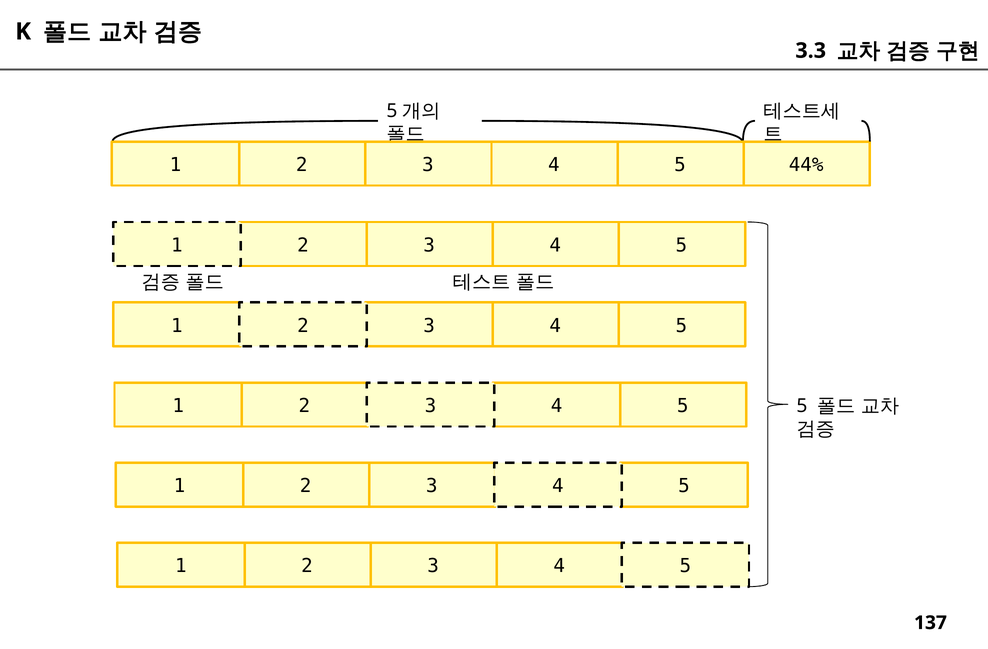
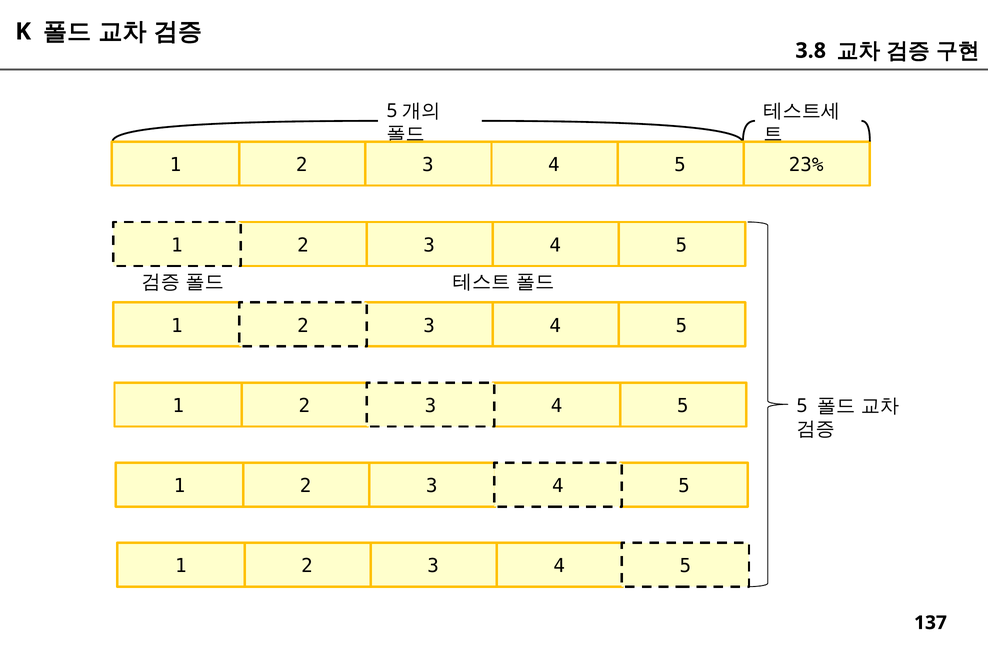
3.3: 3.3 -> 3.8
44%: 44% -> 23%
